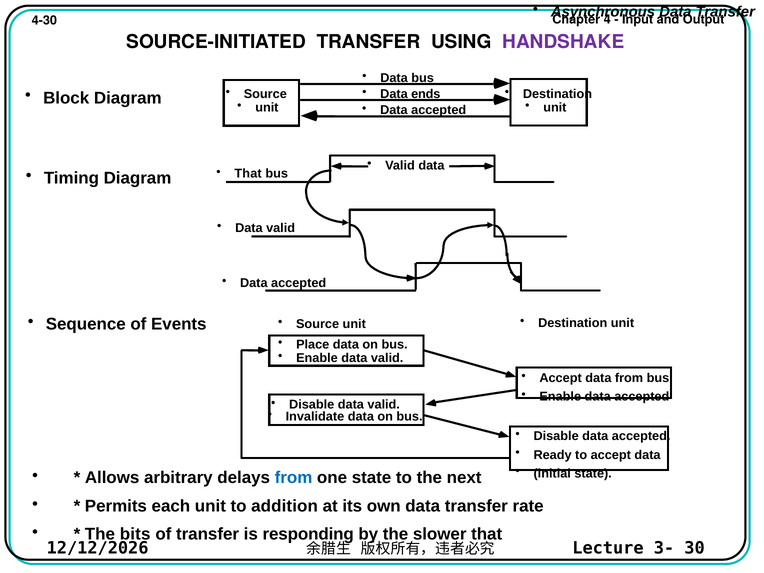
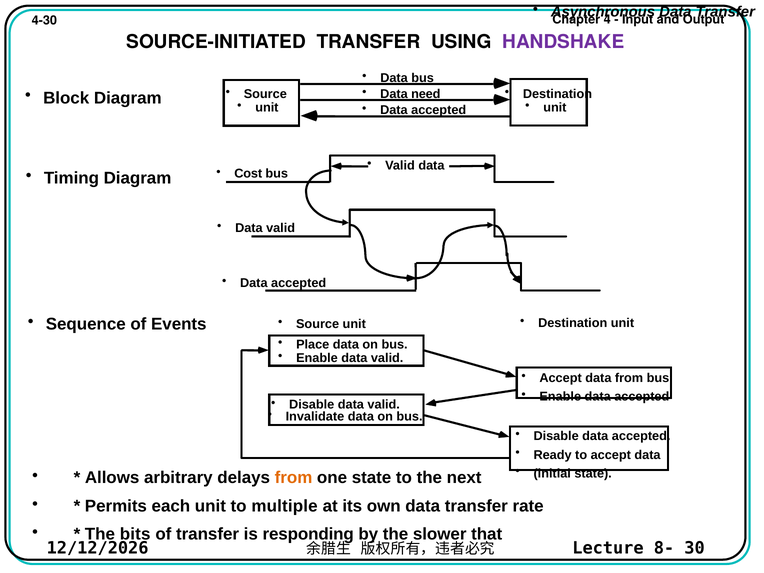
ends: ends -> need
That at (248, 174): That -> Cost
from at (294, 478) colour: blue -> orange
addition: addition -> multiple
3-: 3- -> 8-
